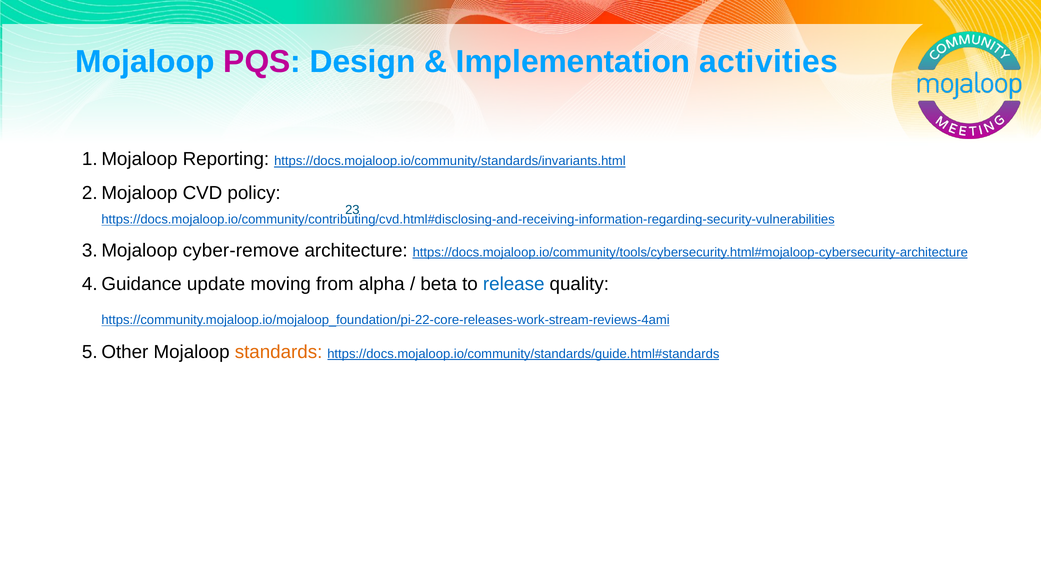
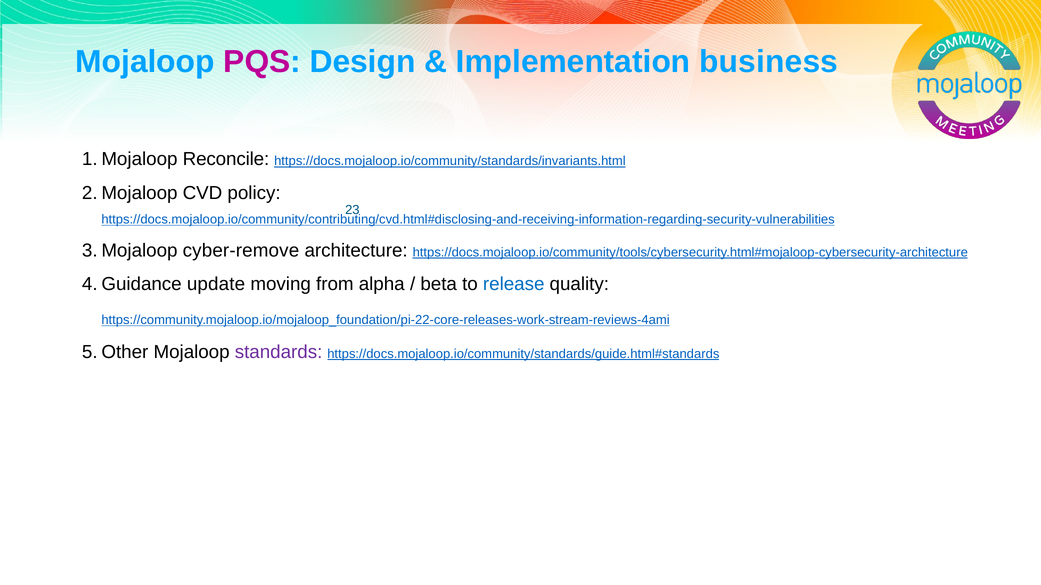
activities: activities -> business
Reporting: Reporting -> Reconcile
standards colour: orange -> purple
